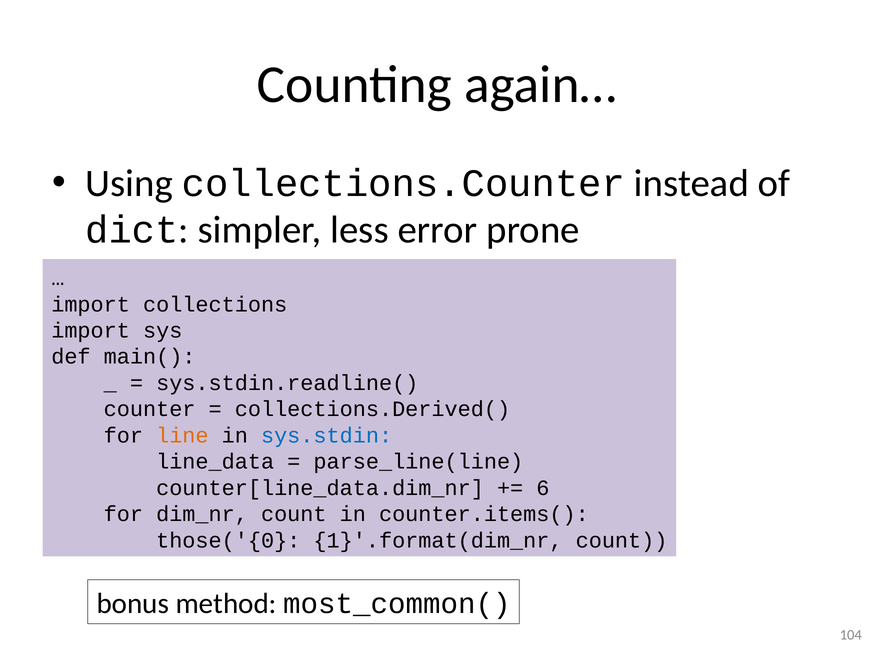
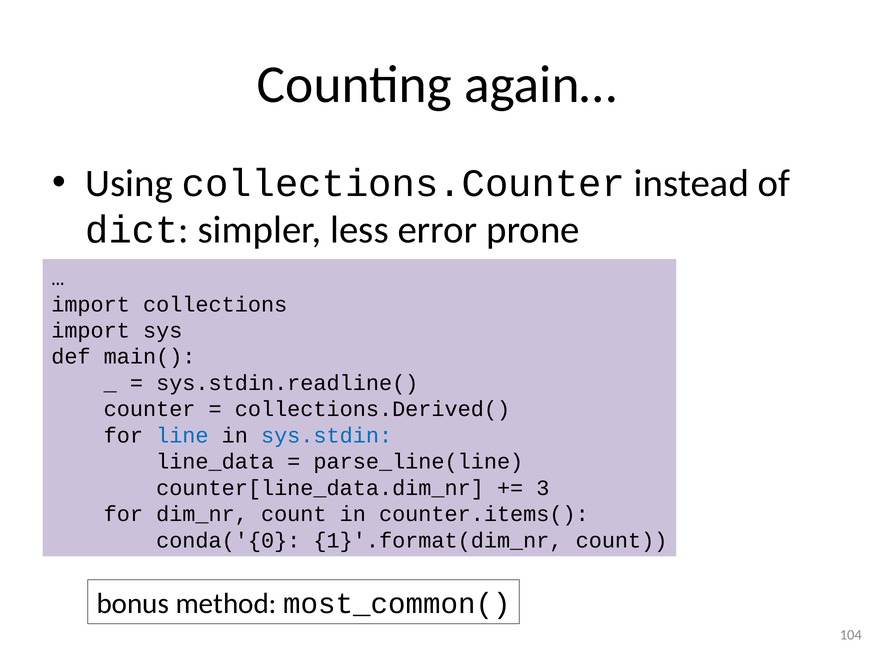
line colour: orange -> blue
6: 6 -> 3
those('{0: those('{0 -> conda('{0
